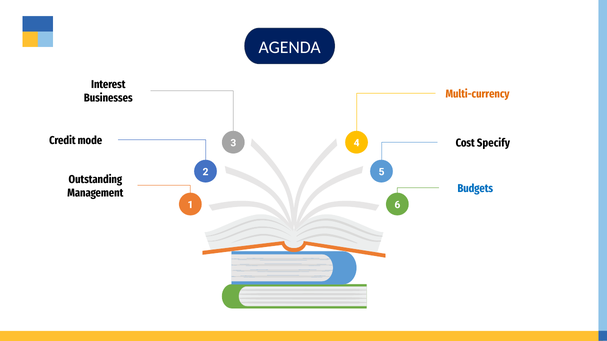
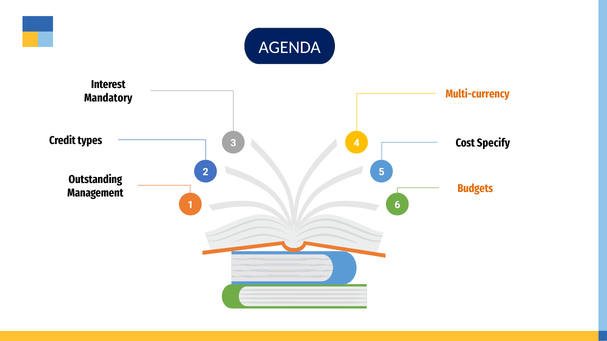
Businesses: Businesses -> Mandatory
mode: mode -> types
Budgets colour: blue -> orange
